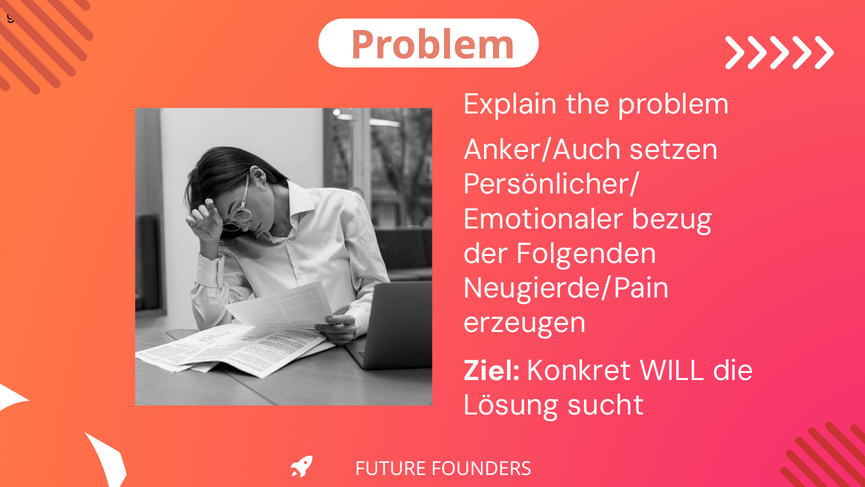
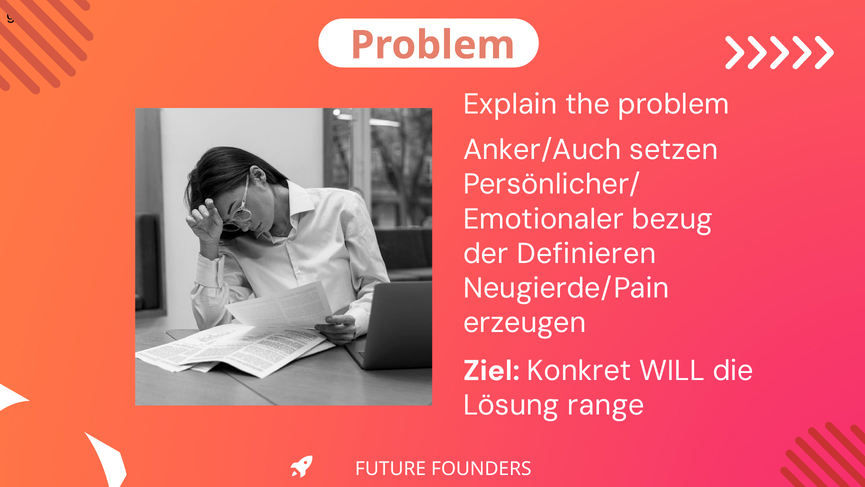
Folgenden: Folgenden -> Definieren
sucht: sucht -> range
